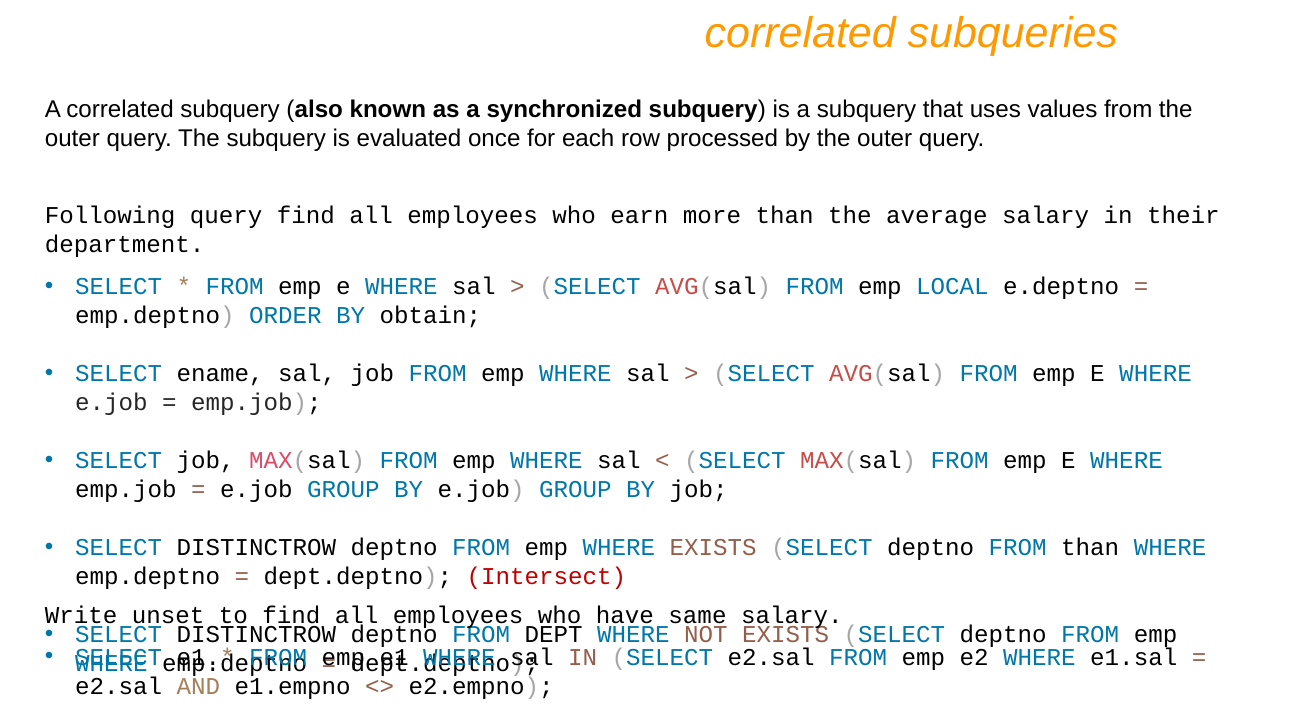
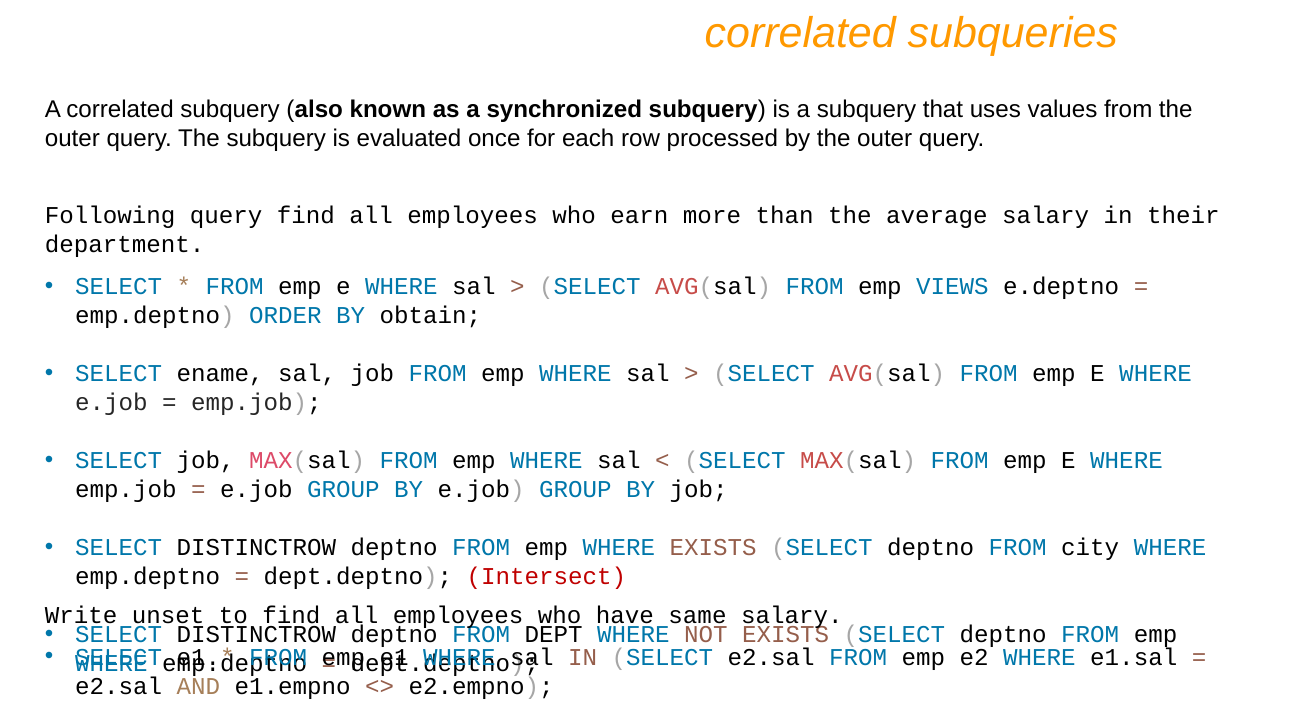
LOCAL: LOCAL -> VIEWS
FROM than: than -> city
